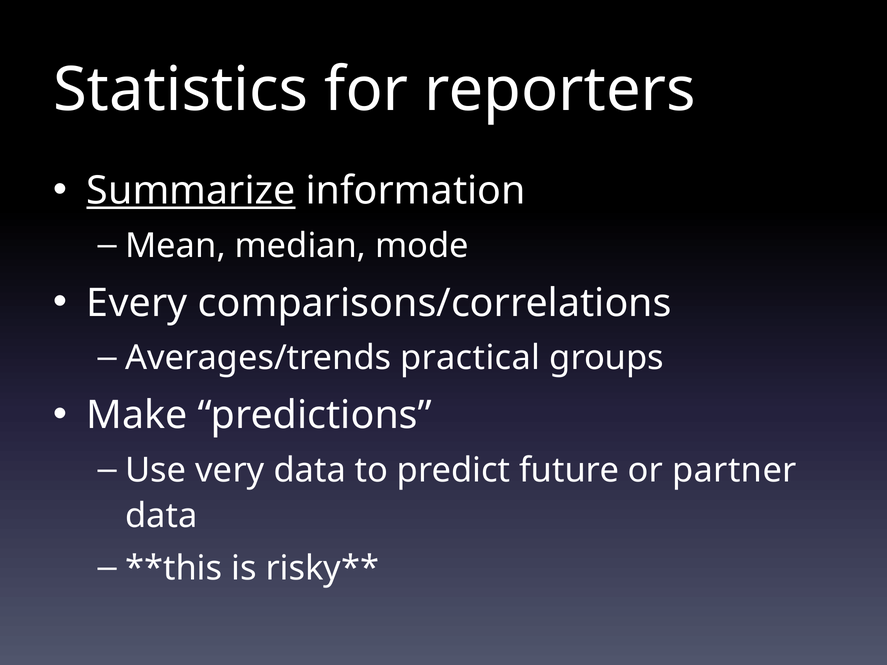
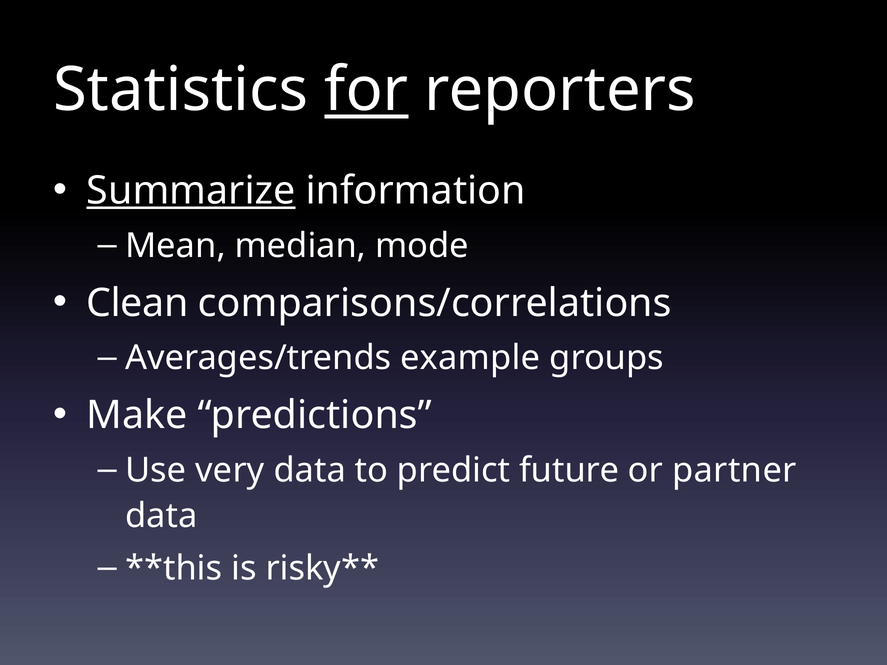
for underline: none -> present
Every: Every -> Clean
practical: practical -> example
